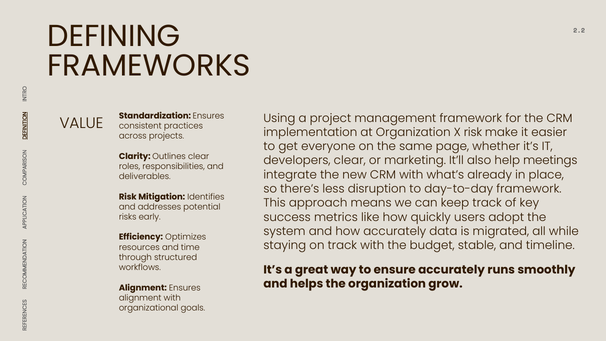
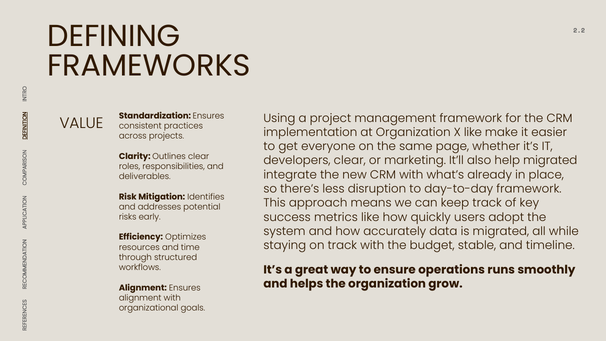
X risk: risk -> like
help meetings: meetings -> migrated
ensure accurately: accurately -> operations
